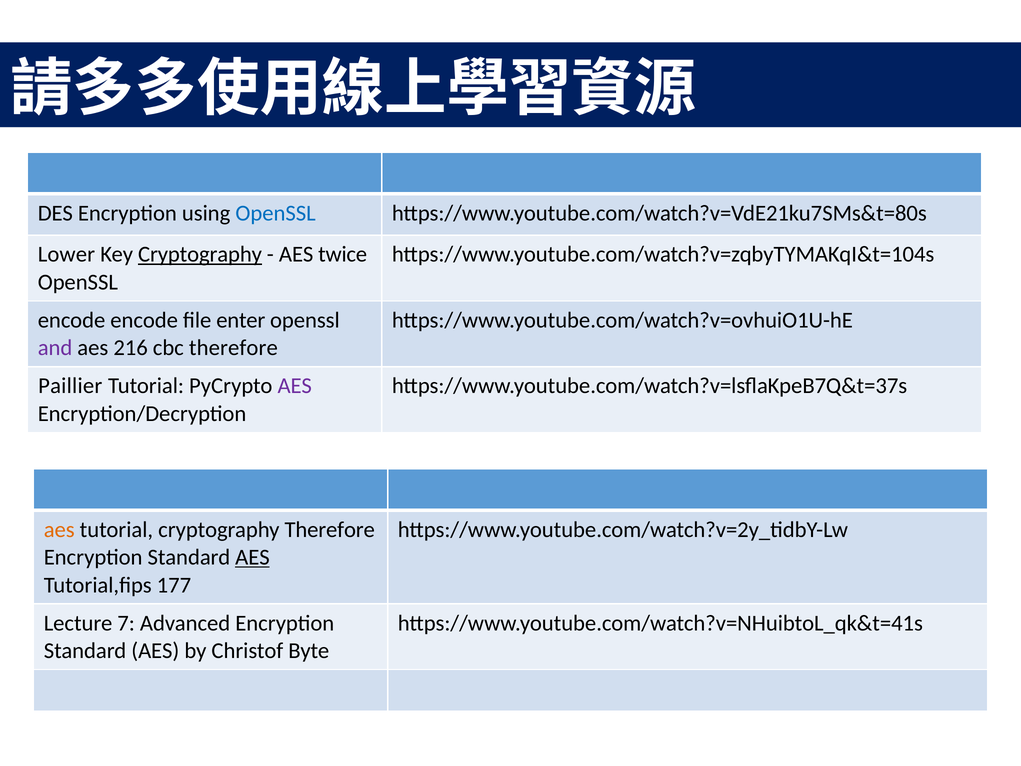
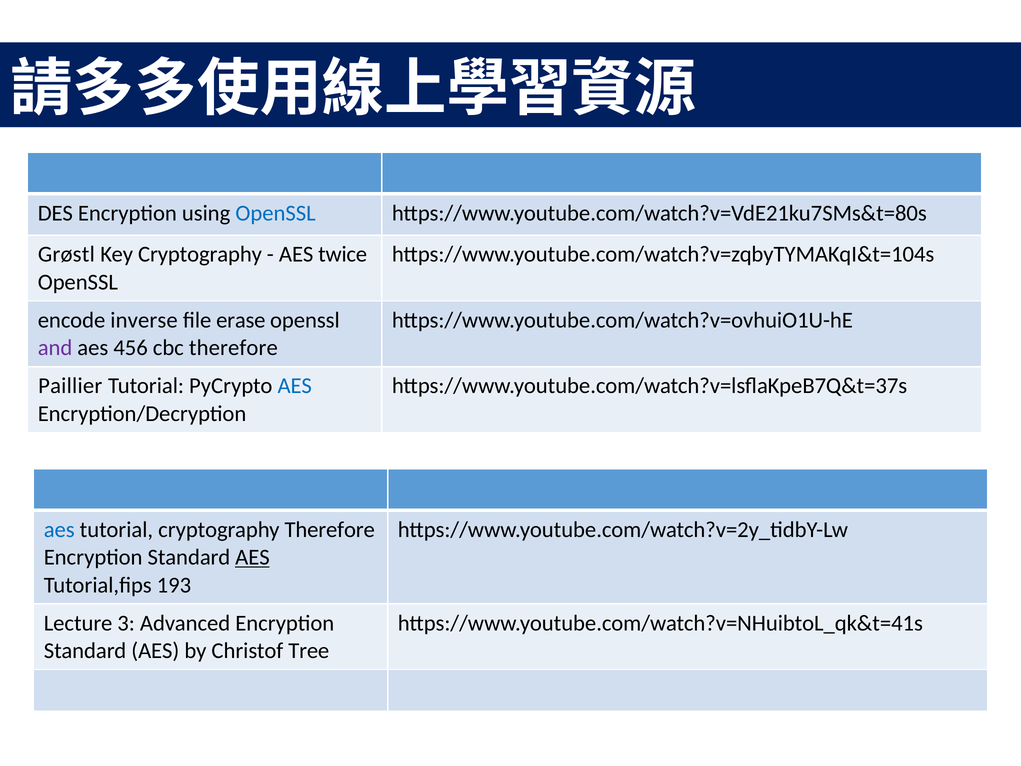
Lower: Lower -> Grøstl
Cryptography at (200, 254) underline: present -> none
encode encode: encode -> inverse
enter: enter -> erase
216: 216 -> 456
AES at (295, 386) colour: purple -> blue
aes at (59, 529) colour: orange -> blue
177: 177 -> 193
7: 7 -> 3
Byte: Byte -> Tree
